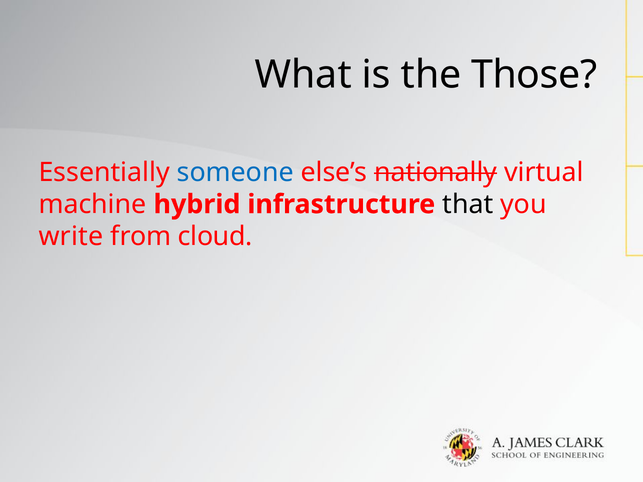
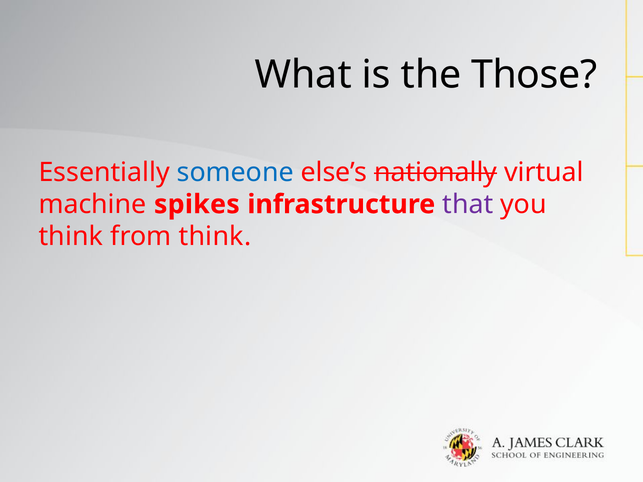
hybrid: hybrid -> spikes
that colour: black -> purple
write at (71, 237): write -> think
from cloud: cloud -> think
